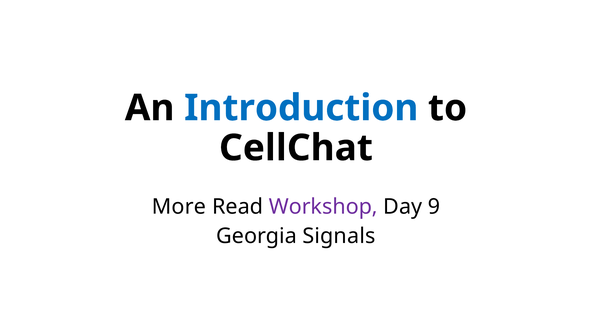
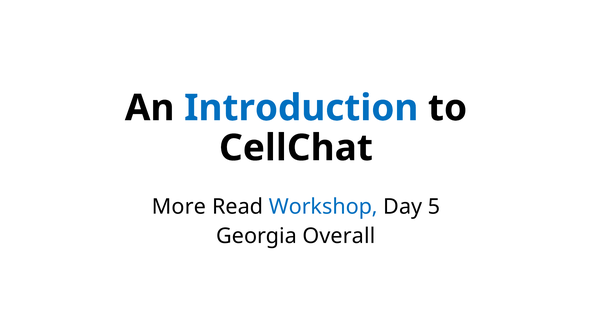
Workshop colour: purple -> blue
9: 9 -> 5
Signals: Signals -> Overall
